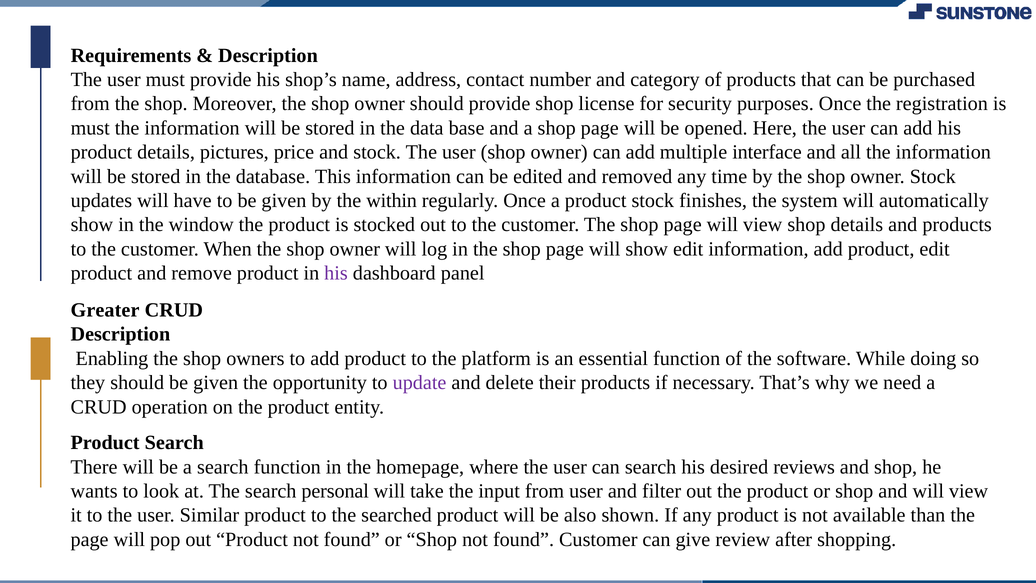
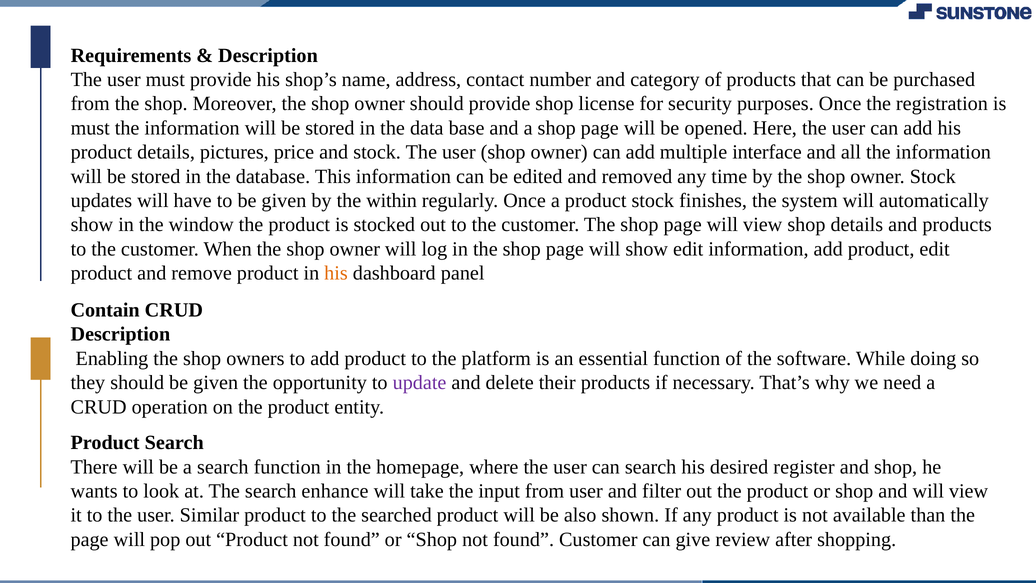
his at (336, 273) colour: purple -> orange
Greater: Greater -> Contain
reviews: reviews -> register
personal: personal -> enhance
